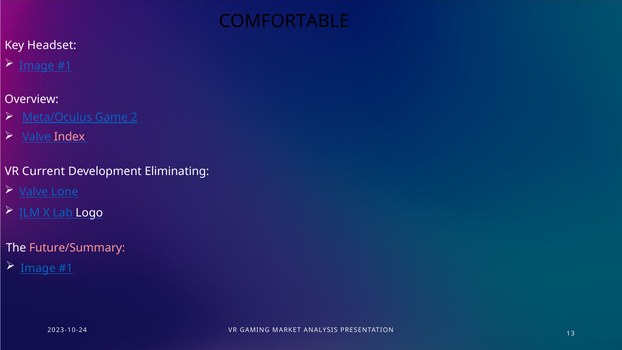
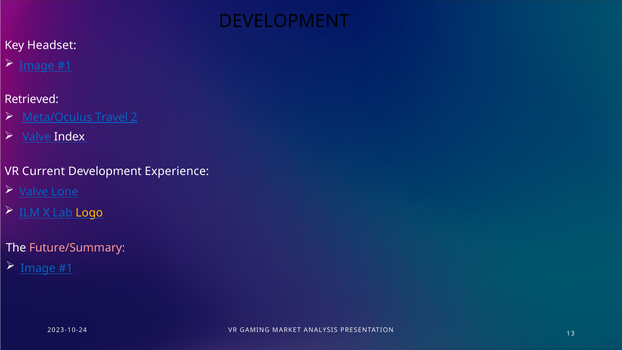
COMFORTABLE at (284, 21): COMFORTABLE -> DEVELOPMENT
Overview: Overview -> Retrieved
Game: Game -> Travel
Index colour: pink -> white
Eliminating: Eliminating -> Experience
Logo colour: white -> yellow
